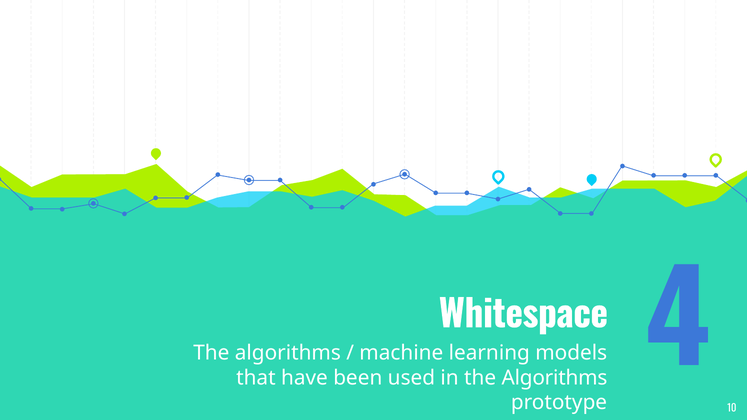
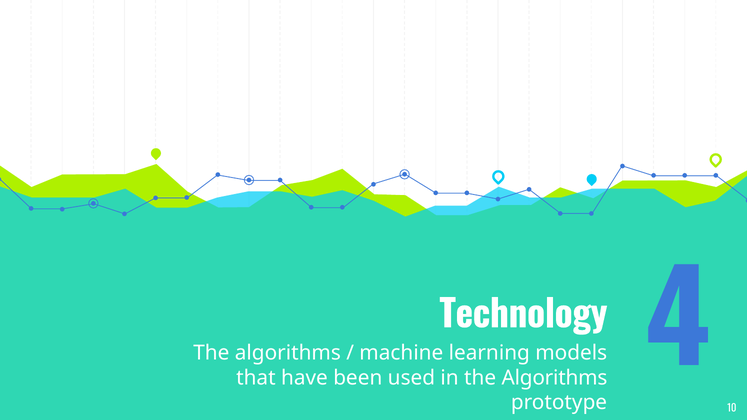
Whitespace: Whitespace -> Technology
